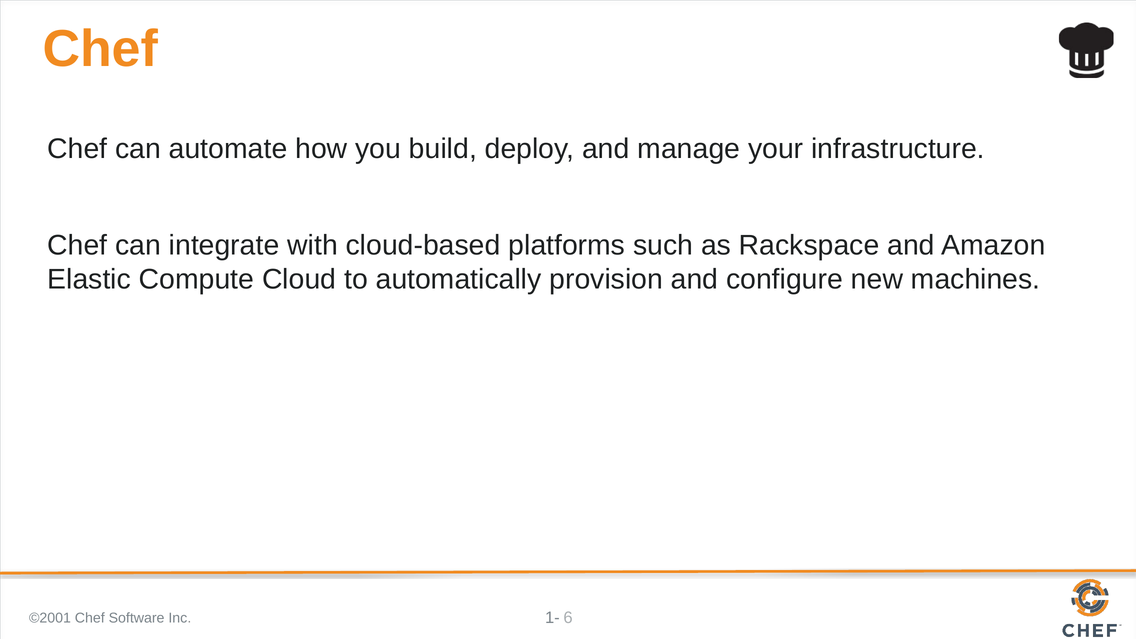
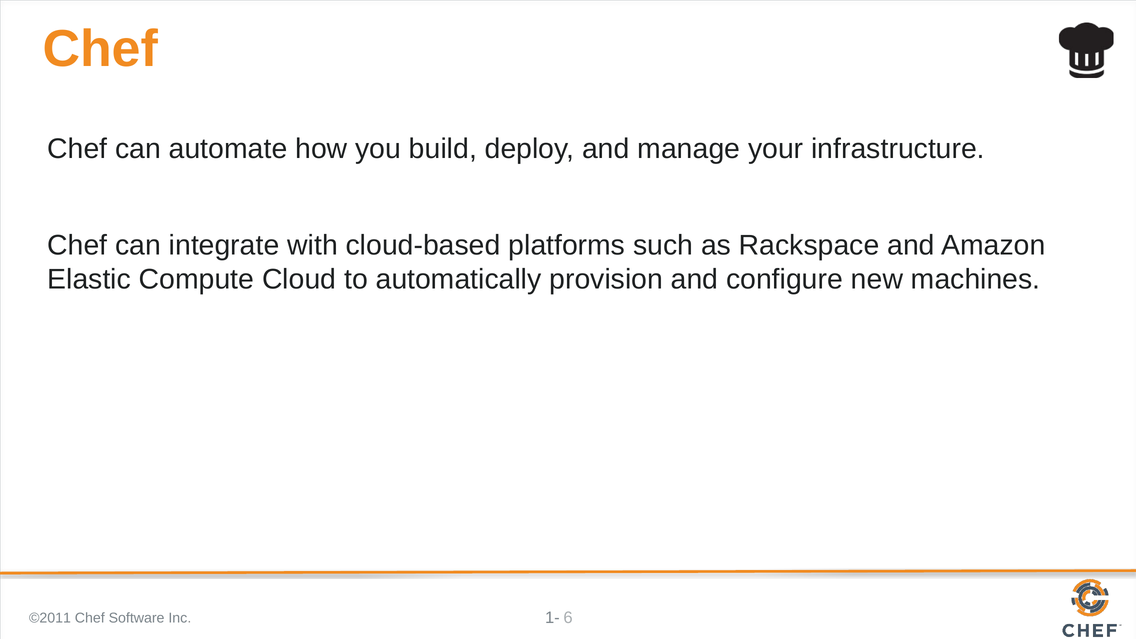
©2001: ©2001 -> ©2011
